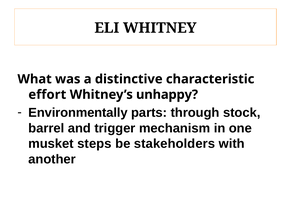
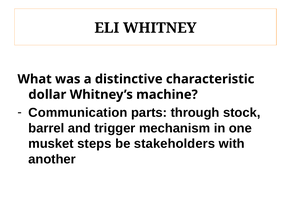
effort: effort -> dollar
unhappy: unhappy -> machine
Environmentally: Environmentally -> Communication
